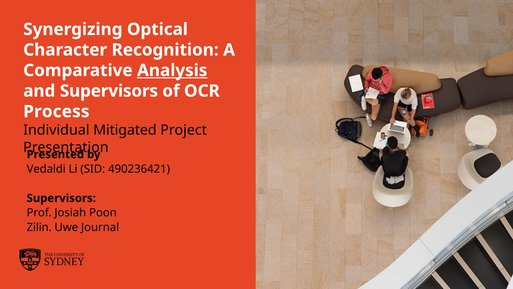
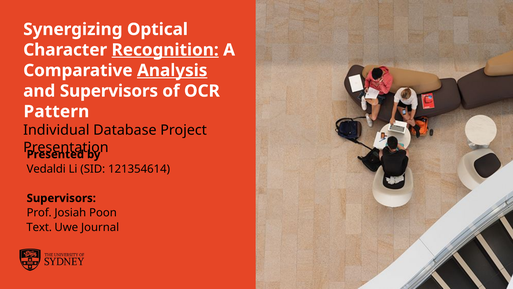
Recognition underline: none -> present
Process: Process -> Pattern
Mitigated: Mitigated -> Database
490236421: 490236421 -> 121354614
Zilin: Zilin -> Text
